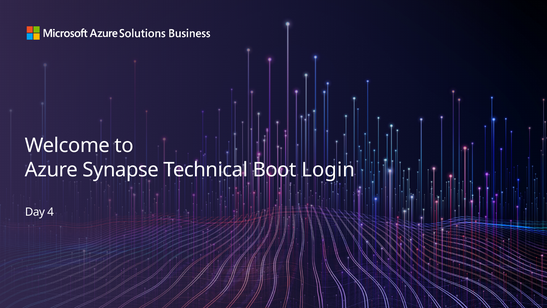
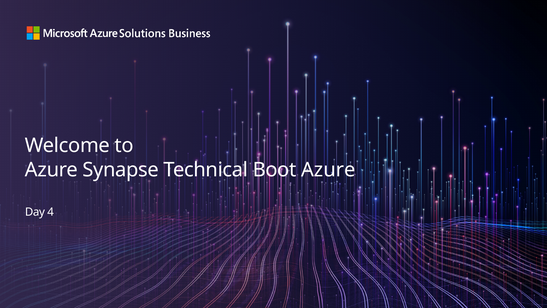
Boot Login: Login -> Azure
